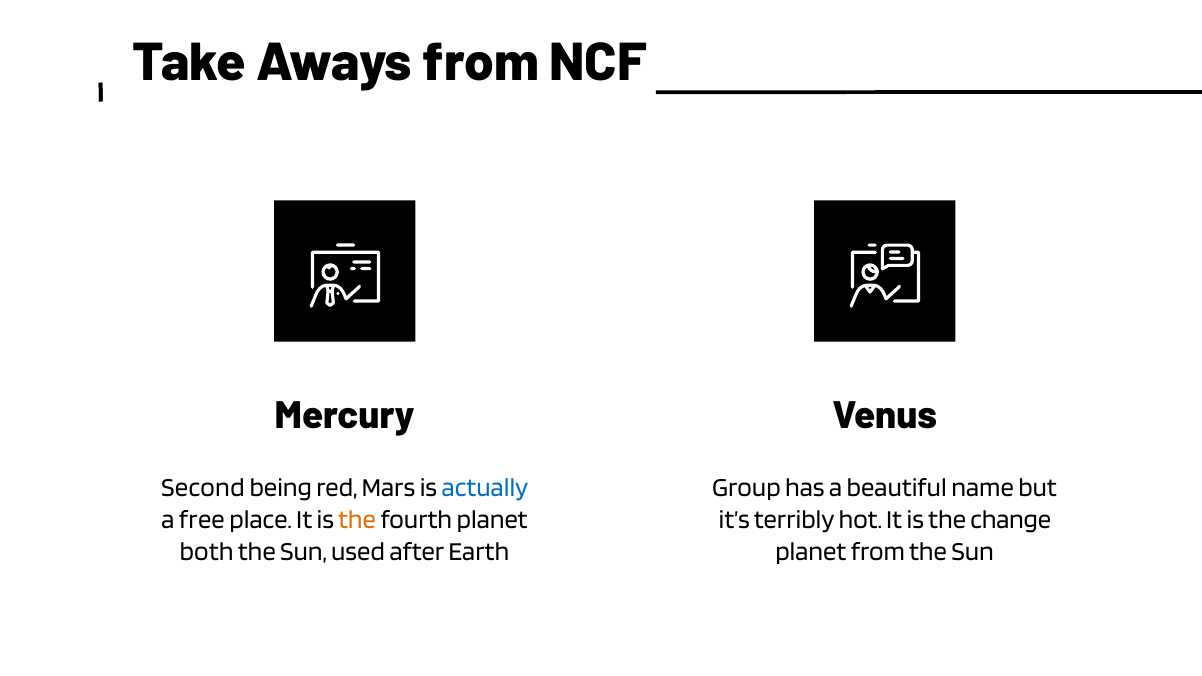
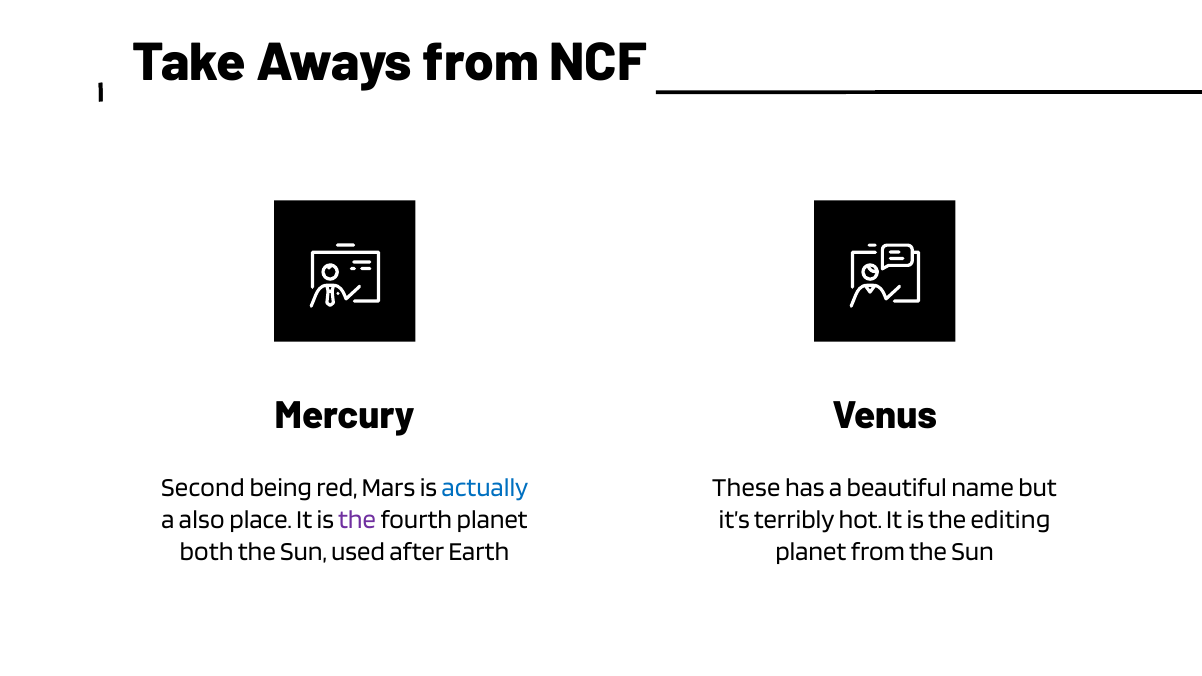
Group: Group -> These
free: free -> also
the at (357, 520) colour: orange -> purple
change: change -> editing
